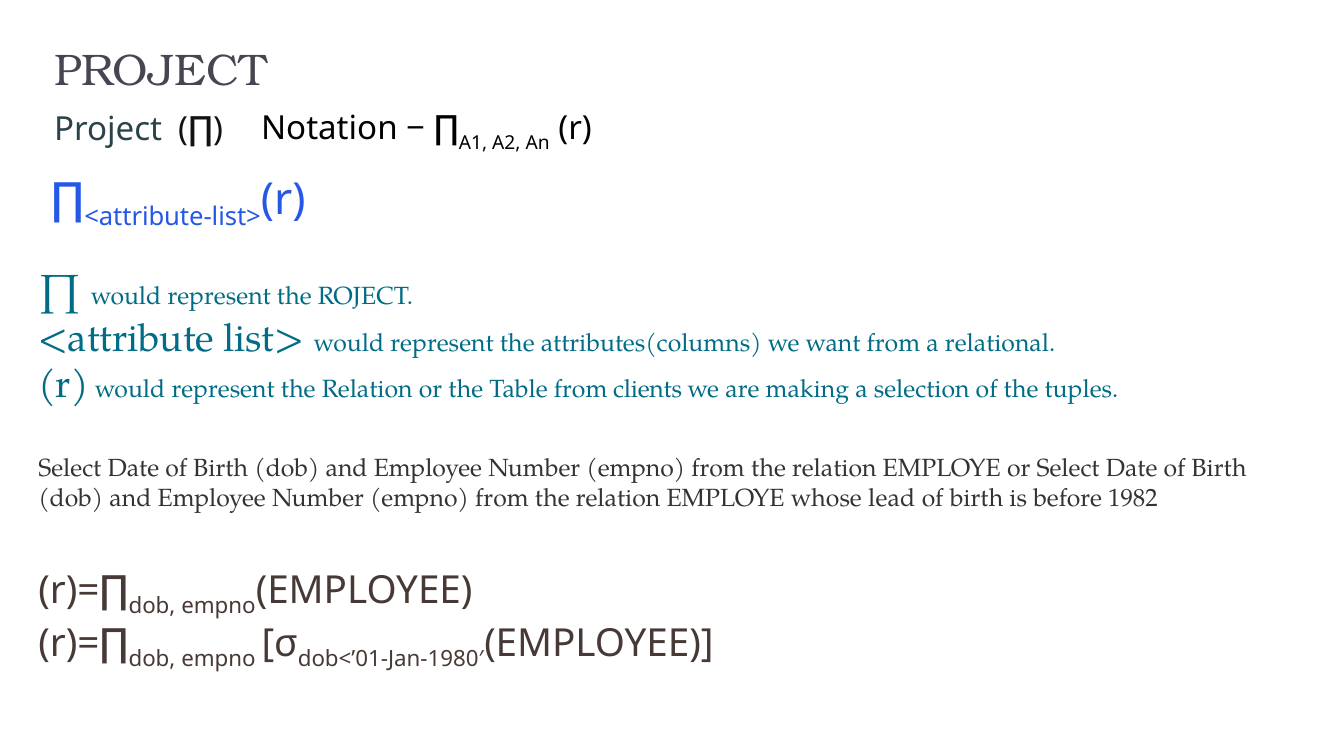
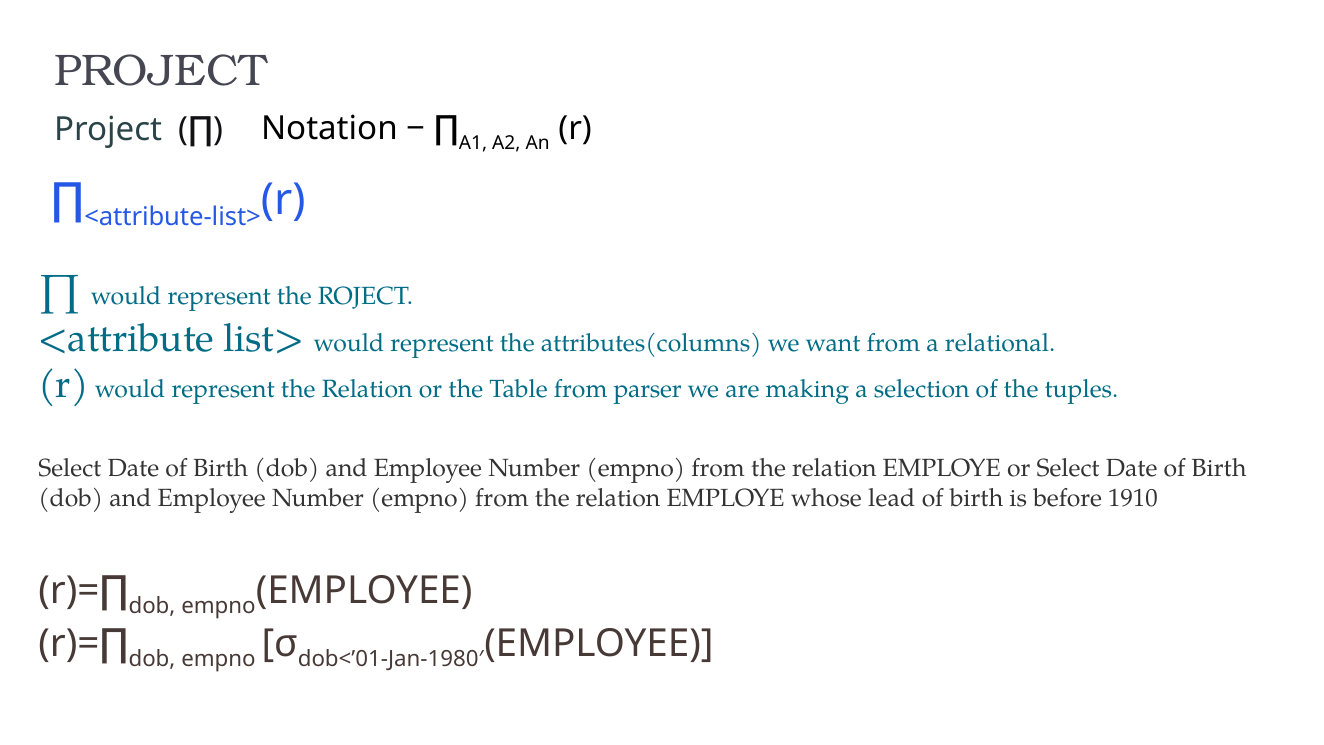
clients: clients -> parser
1982: 1982 -> 1910
